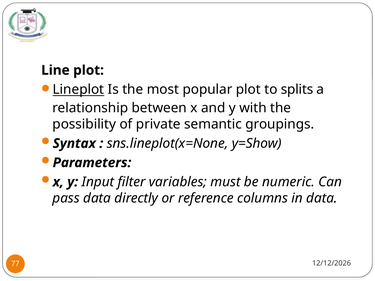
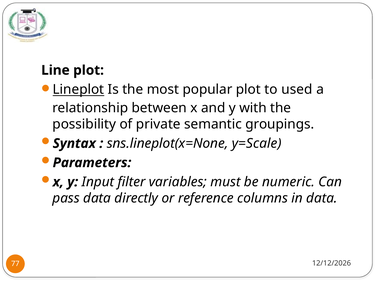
splits: splits -> used
y=Show: y=Show -> y=Scale
